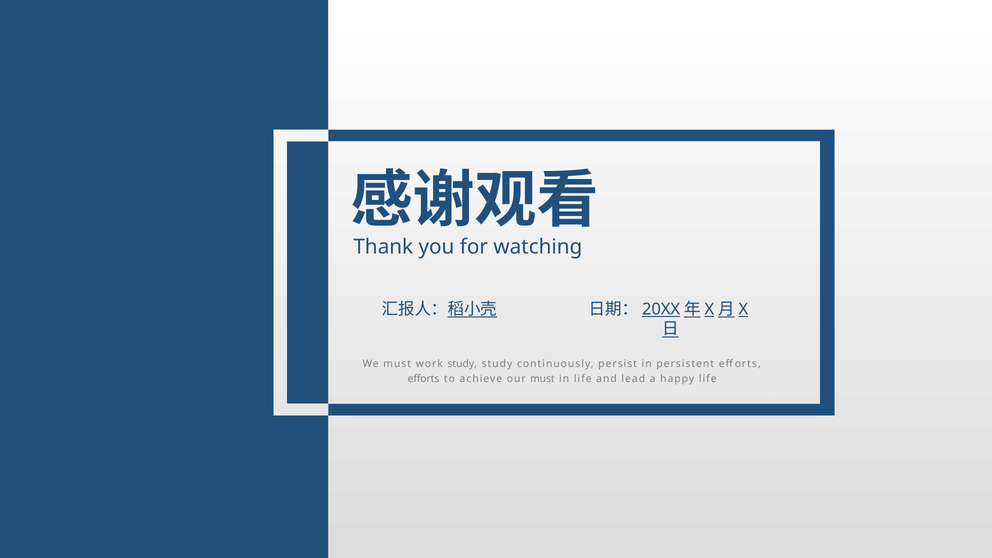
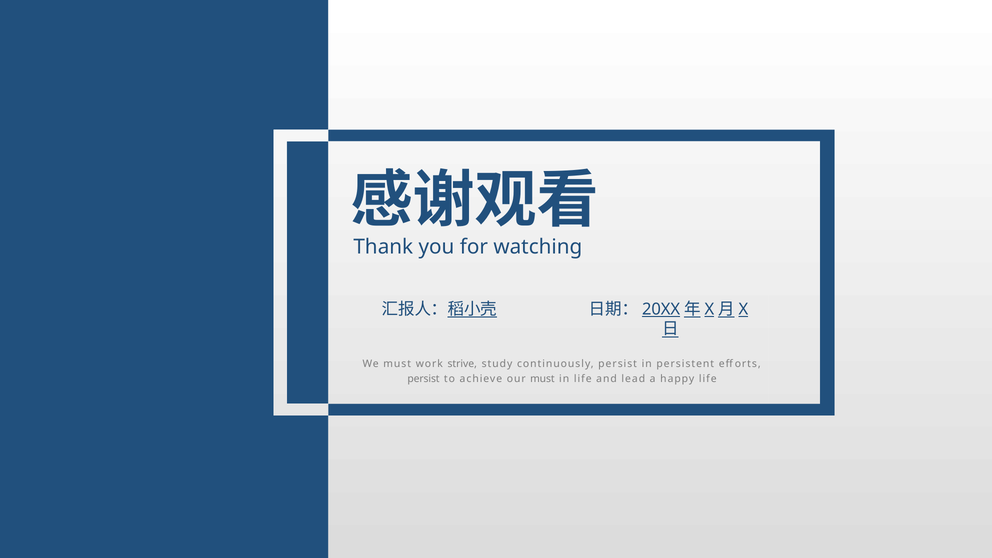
work study: study -> strive
efforts at (423, 379): efforts -> persist
